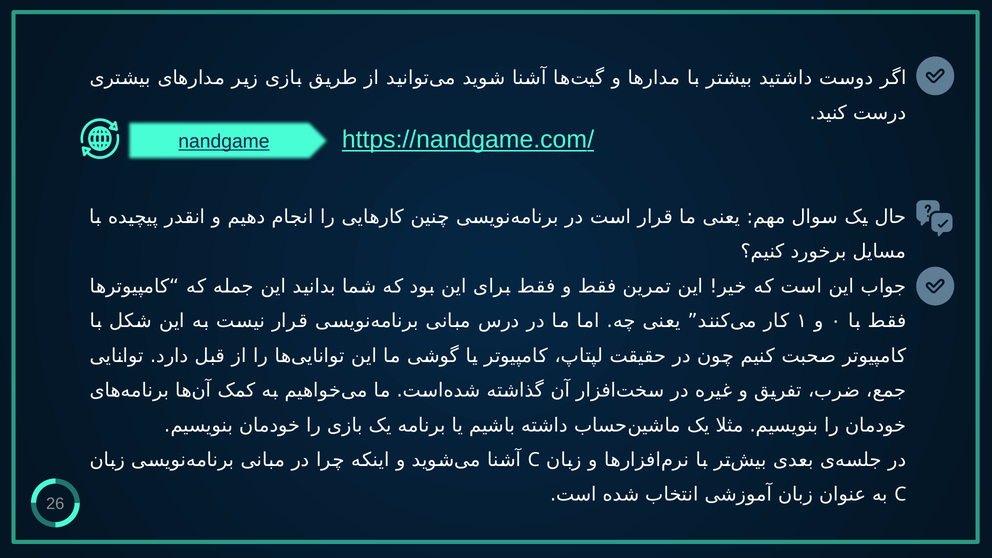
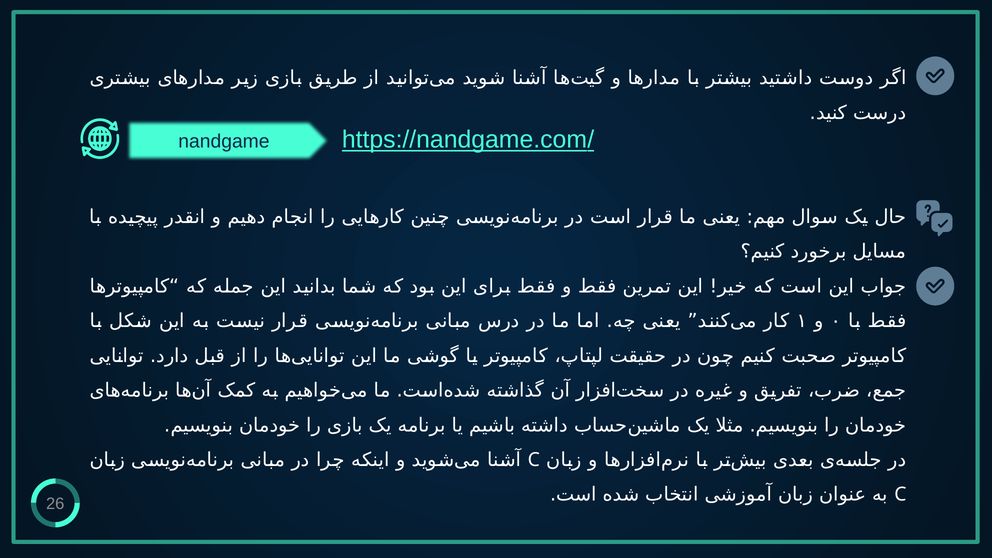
nandgame underline: present -> none
